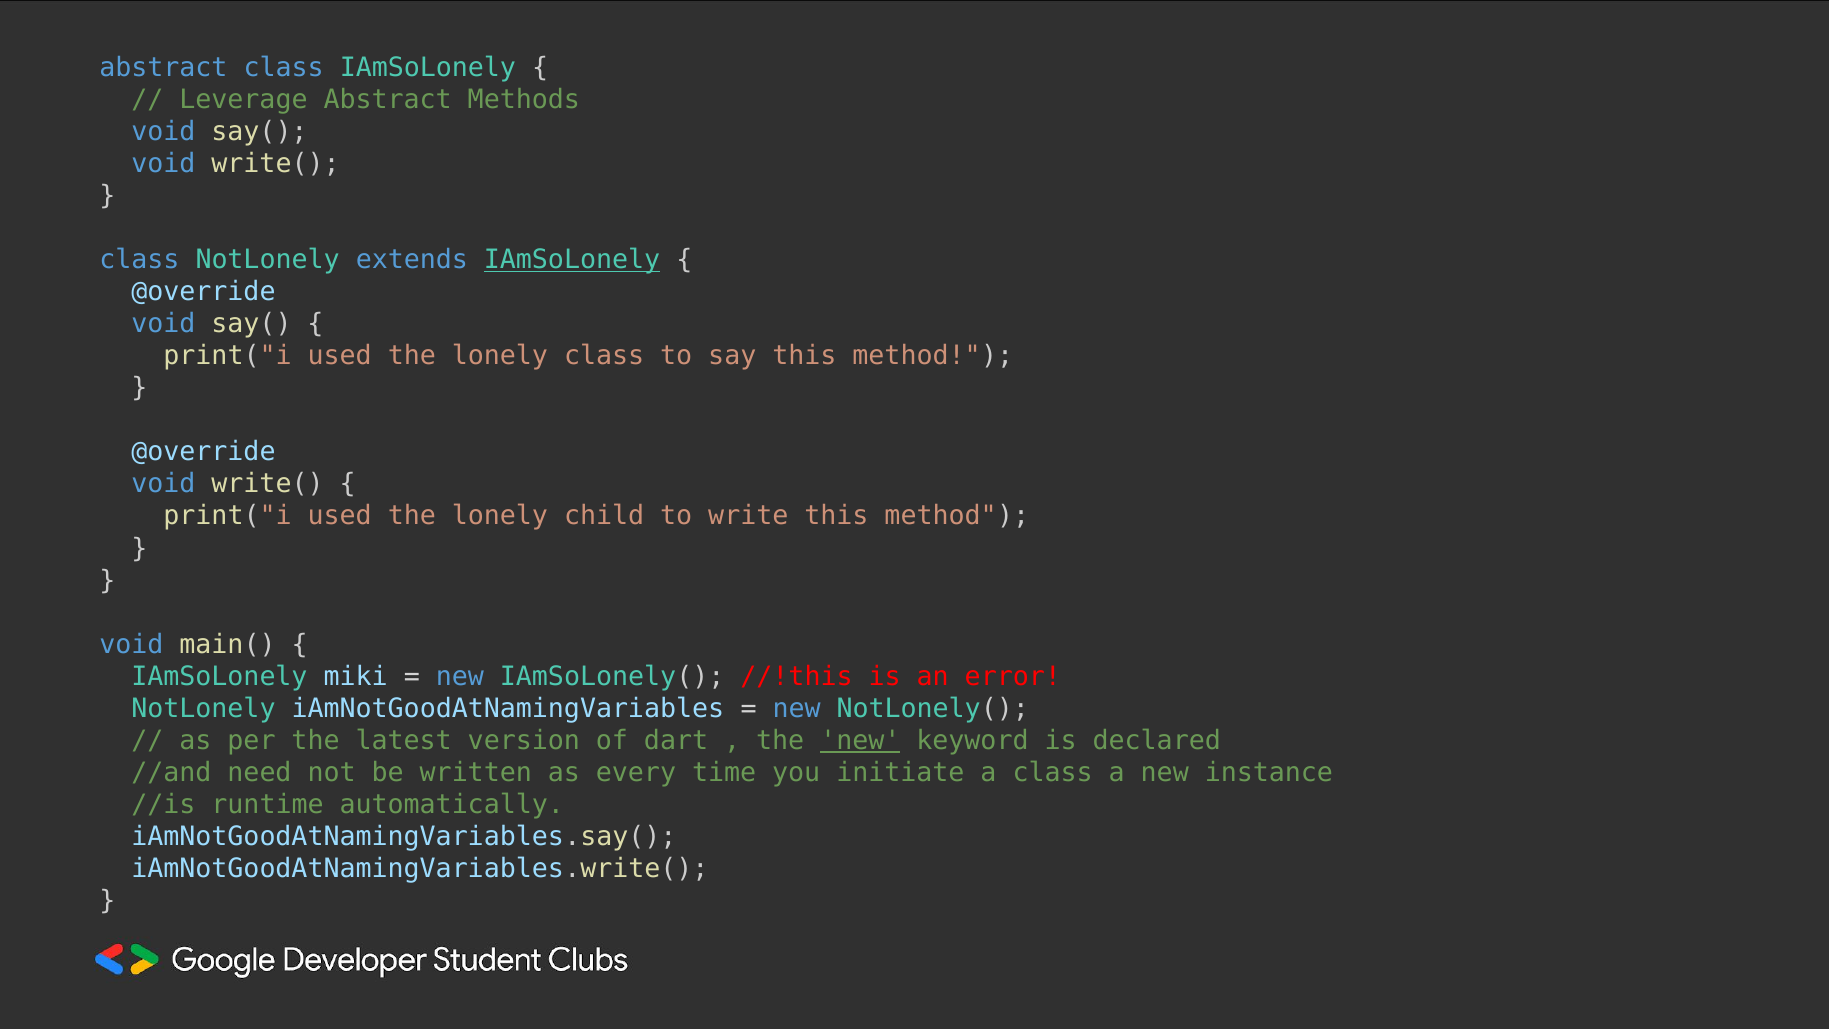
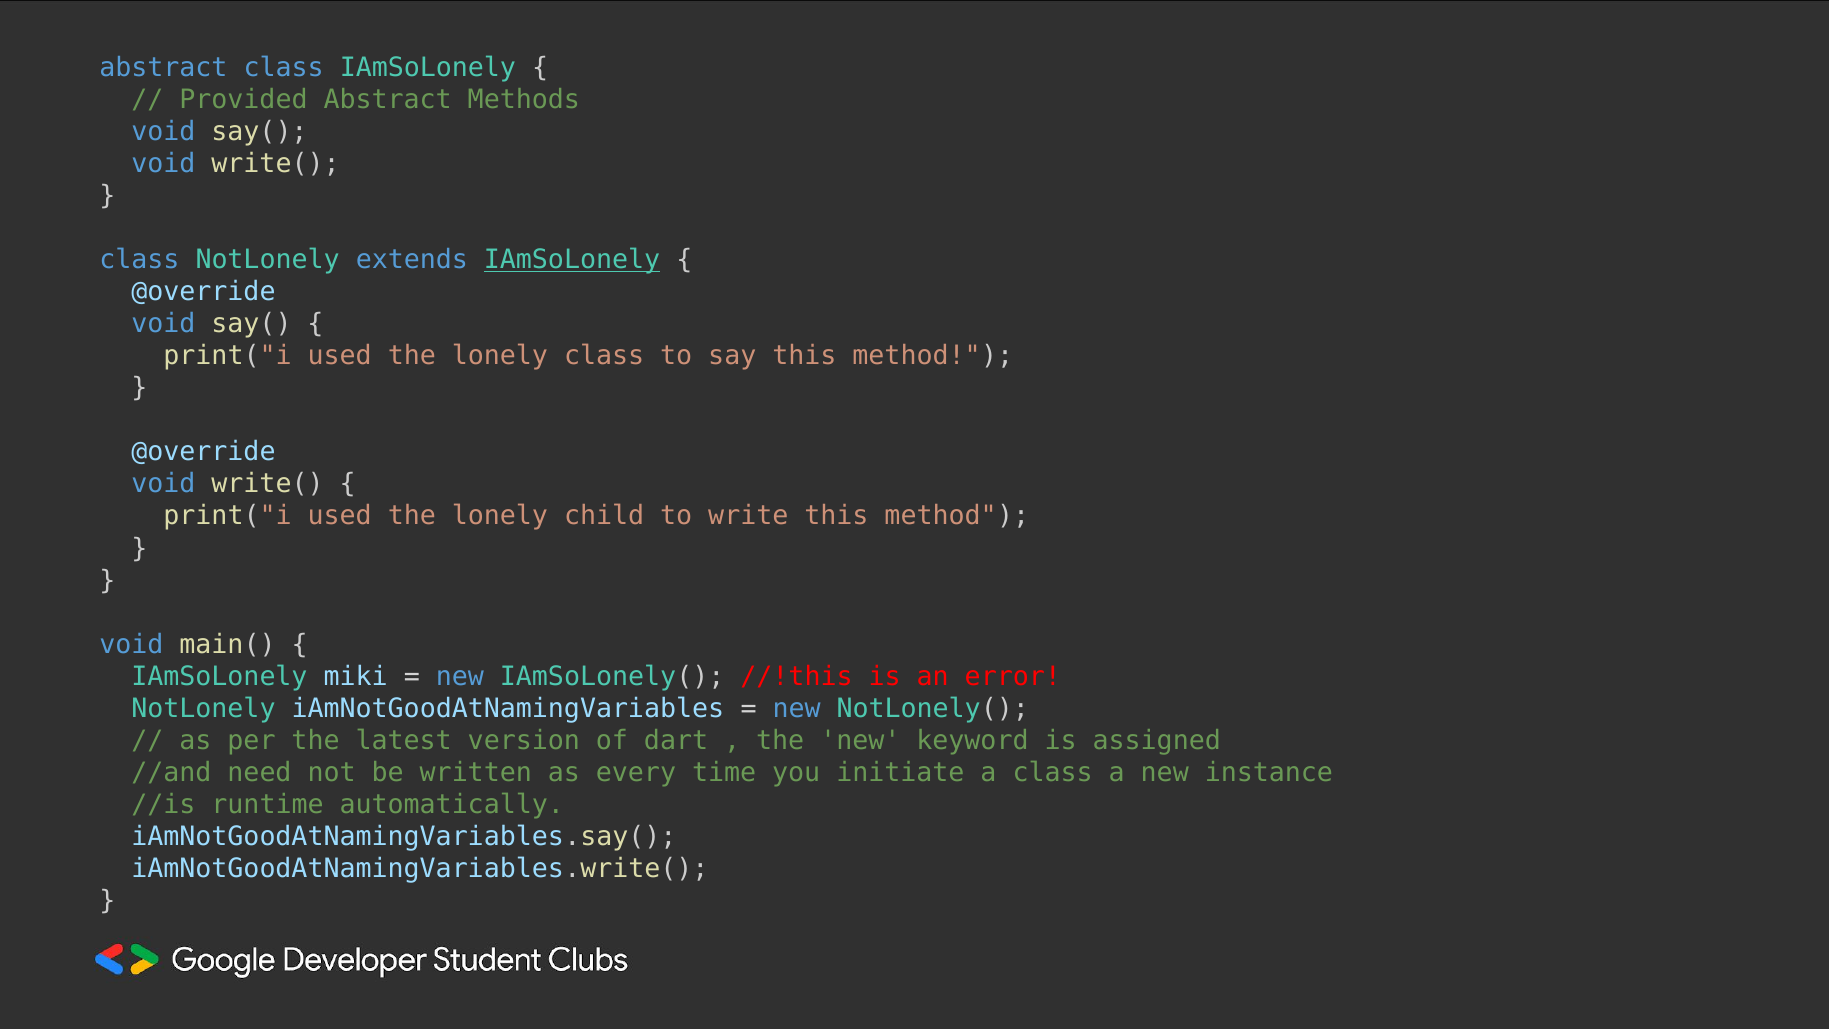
Leverage: Leverage -> Provided
new at (860, 740) underline: present -> none
declared: declared -> assigned
